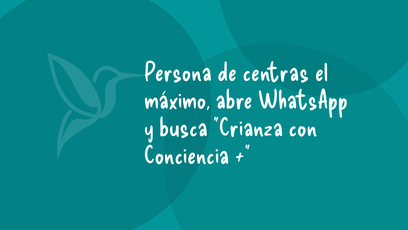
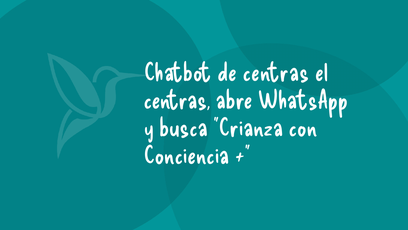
Persona: Persona -> Chatbot
máximo at (177, 100): máximo -> centras
